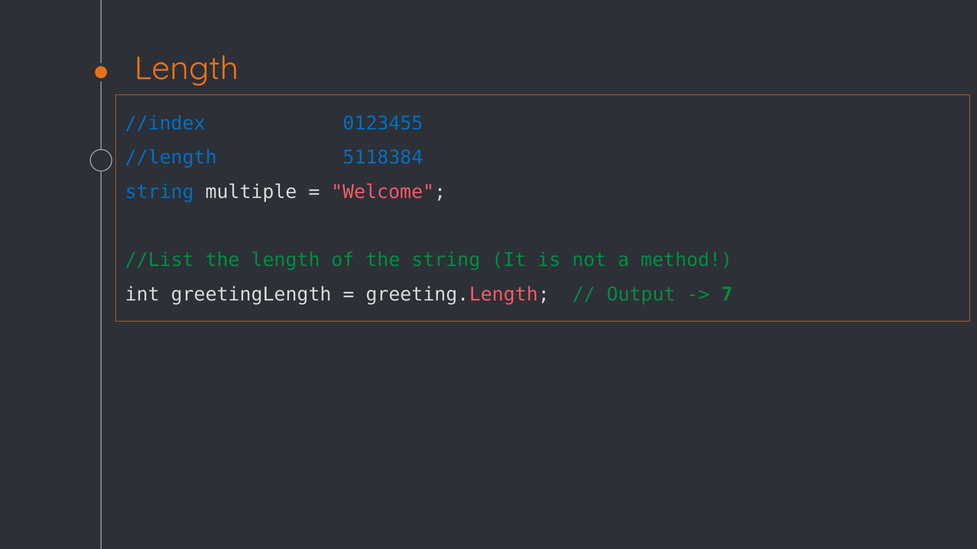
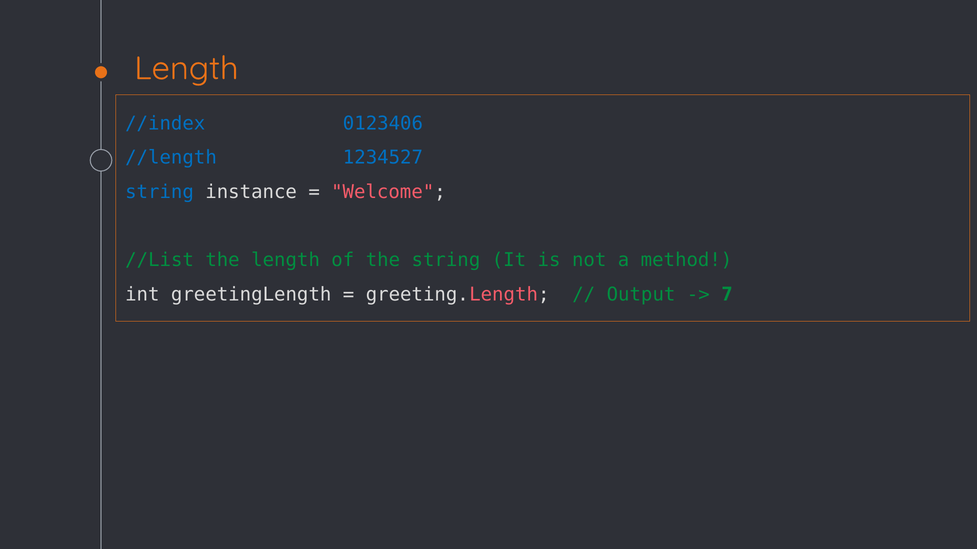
0123455: 0123455 -> 0123406
5118384: 5118384 -> 1234527
multiple: multiple -> instance
